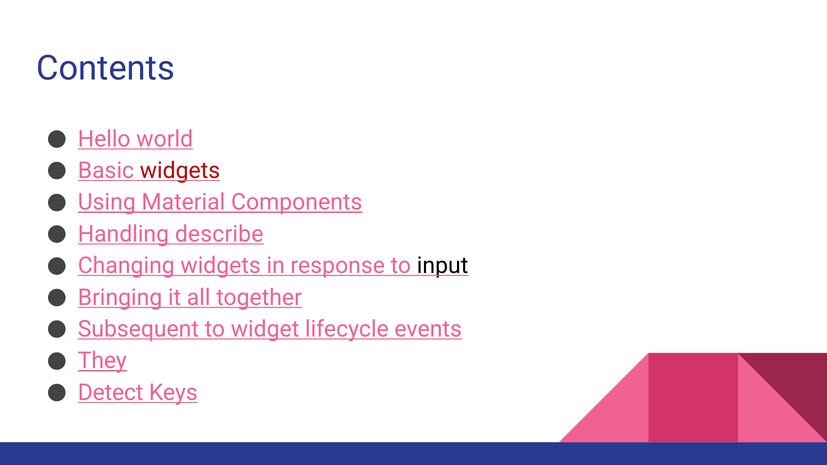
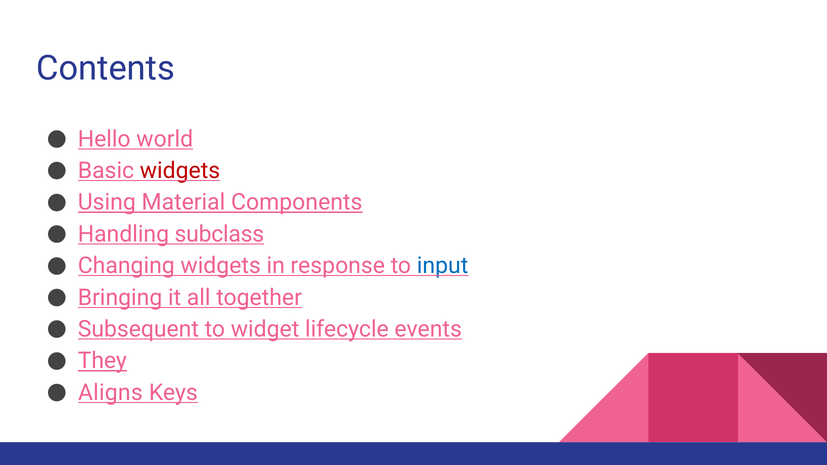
describe: describe -> subclass
input colour: black -> blue
Detect: Detect -> Aligns
